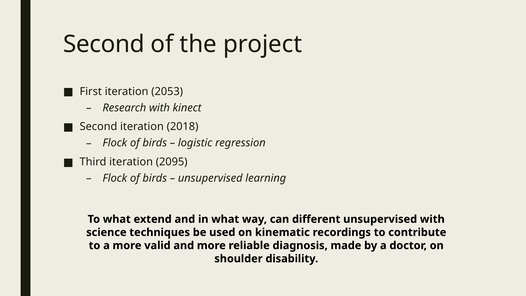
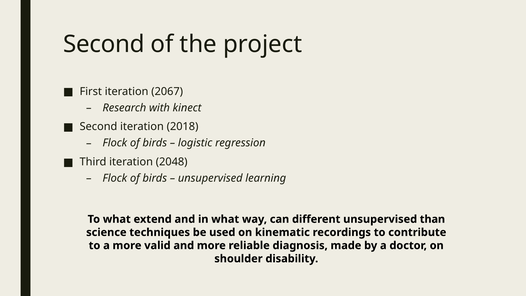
2053: 2053 -> 2067
2095: 2095 -> 2048
unsupervised with: with -> than
